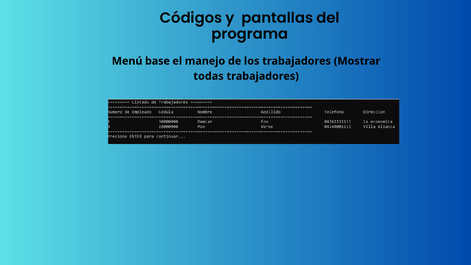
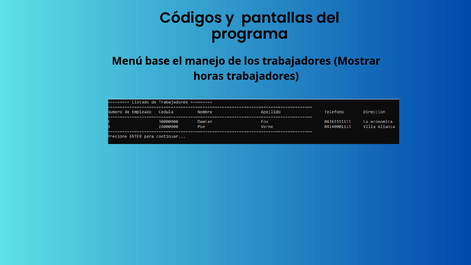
todas: todas -> horas
